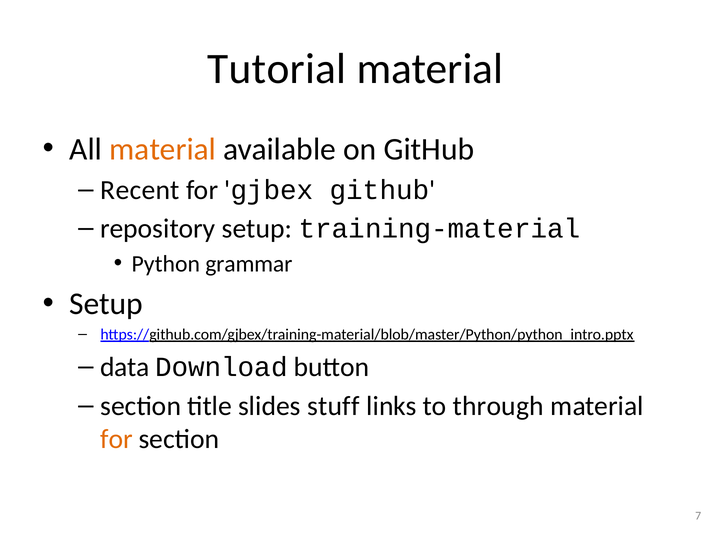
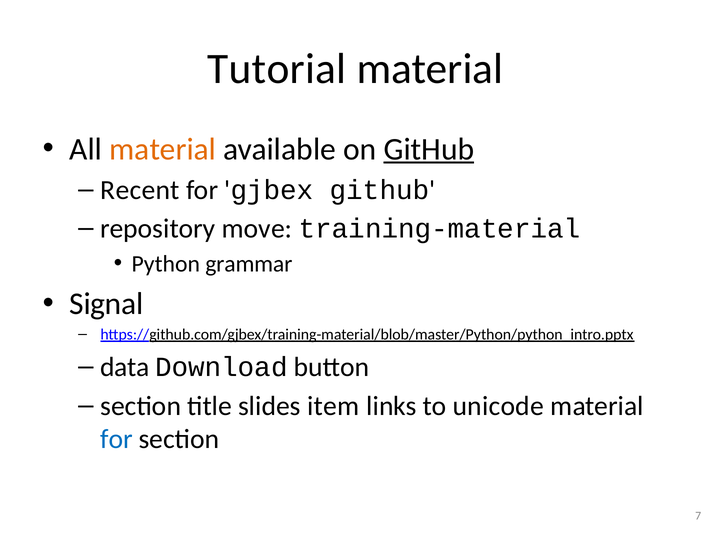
GitHub at (429, 149) underline: none -> present
repository setup: setup -> move
Setup at (106, 304): Setup -> Signal
stuff: stuff -> item
through: through -> unicode
for at (117, 439) colour: orange -> blue
